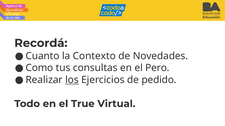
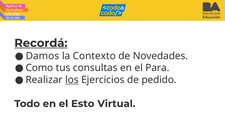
Recordá underline: none -> present
Cuanto: Cuanto -> Damos
Pero: Pero -> Para
True: True -> Esto
